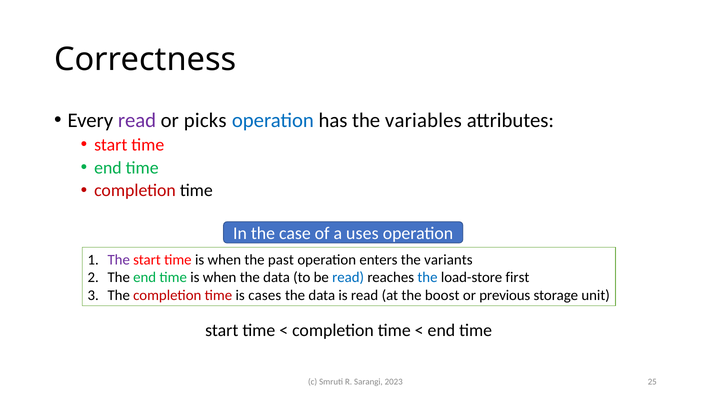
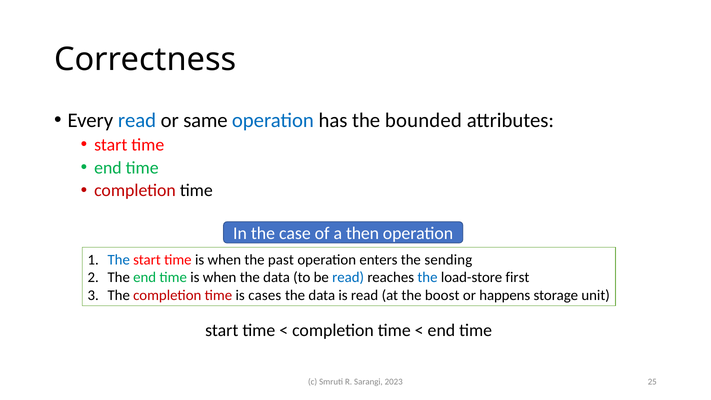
read at (137, 120) colour: purple -> blue
picks: picks -> same
variables: variables -> bounded
uses: uses -> then
The at (119, 260) colour: purple -> blue
variants: variants -> sending
previous: previous -> happens
